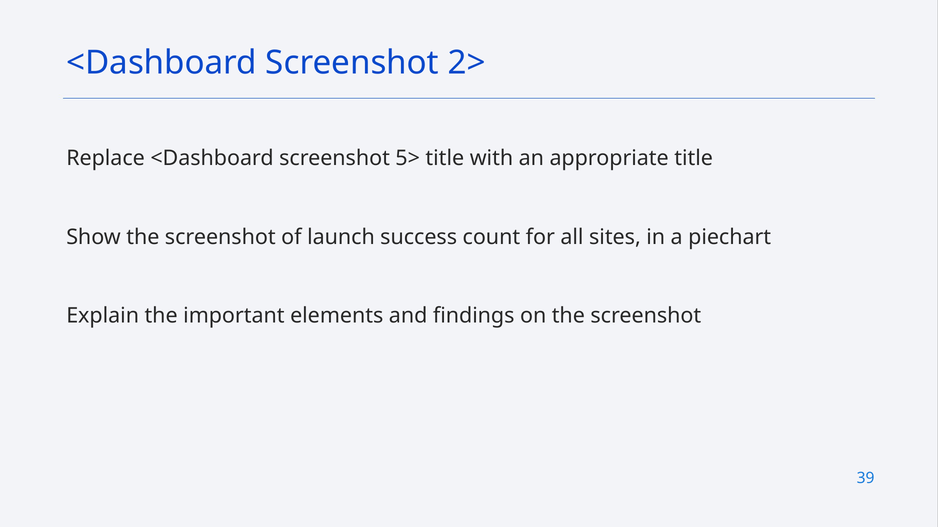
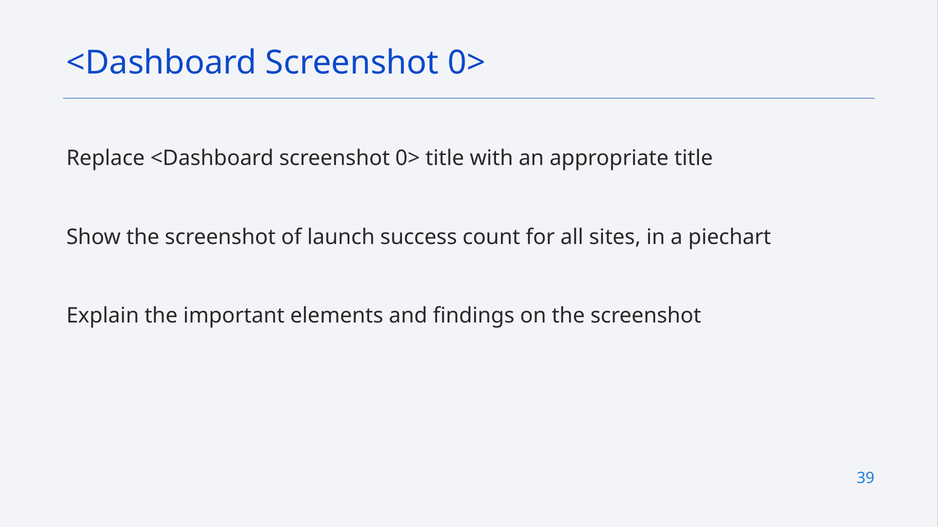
2> at (467, 63): 2> -> 0>
Replace <Dashboard screenshot 5>: 5> -> 0>
